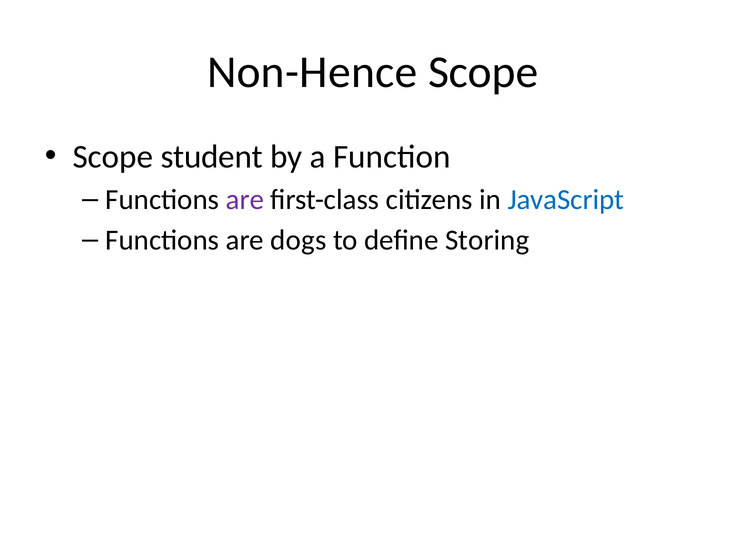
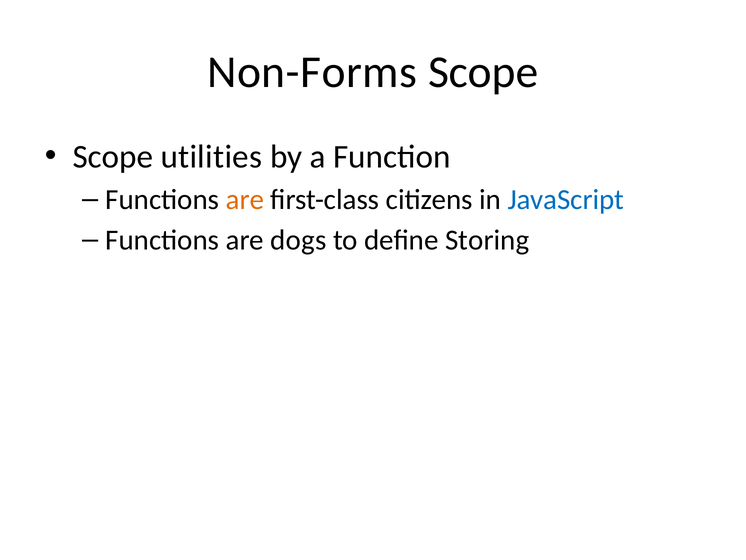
Non-Hence: Non-Hence -> Non-Forms
student: student -> utilities
are at (245, 199) colour: purple -> orange
